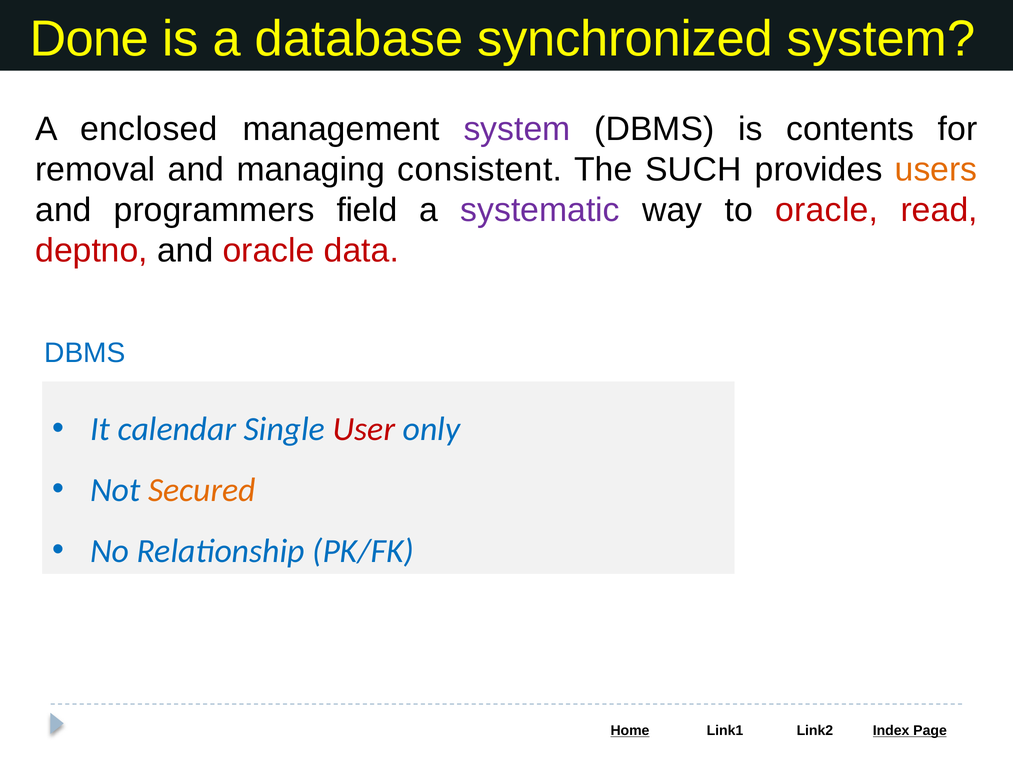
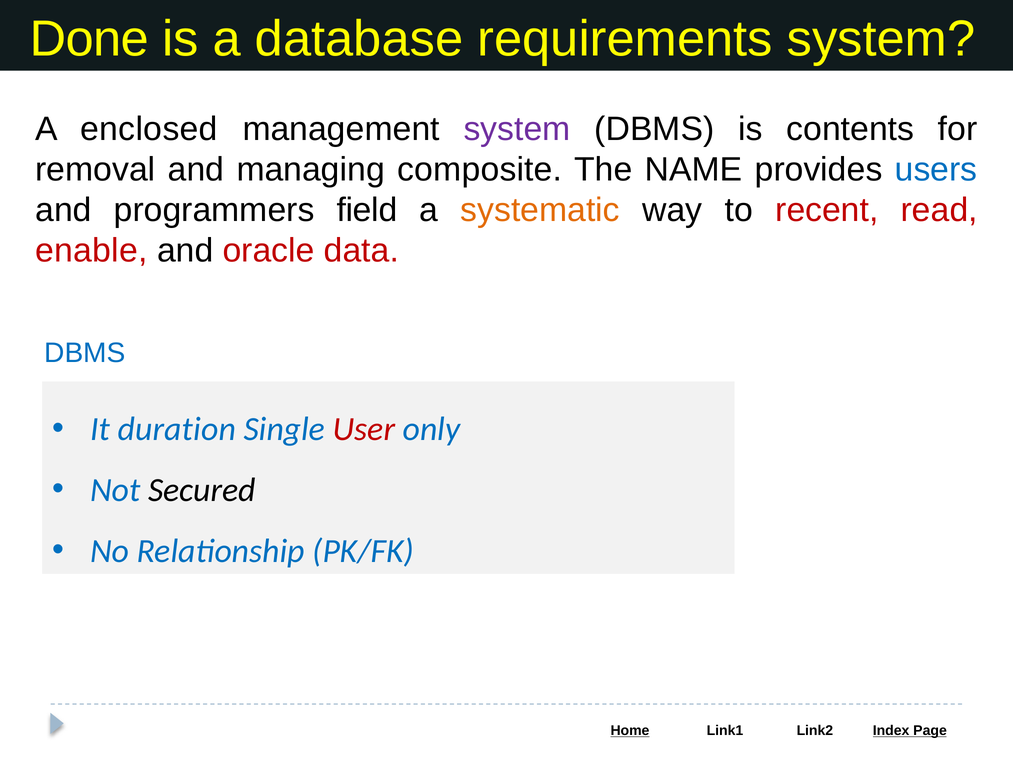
synchronized: synchronized -> requirements
consistent: consistent -> composite
SUCH: SUCH -> NAME
users colour: orange -> blue
systematic colour: purple -> orange
to oracle: oracle -> recent
deptno: deptno -> enable
calendar: calendar -> duration
Secured colour: orange -> black
